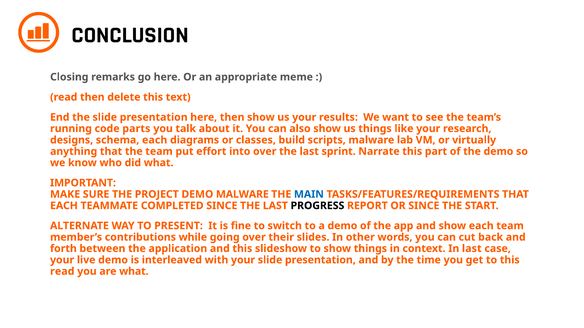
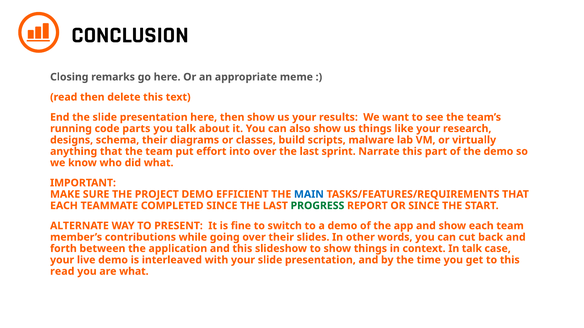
schema each: each -> their
DEMO MALWARE: MALWARE -> EFFICIENT
PROGRESS colour: black -> green
In last: last -> talk
